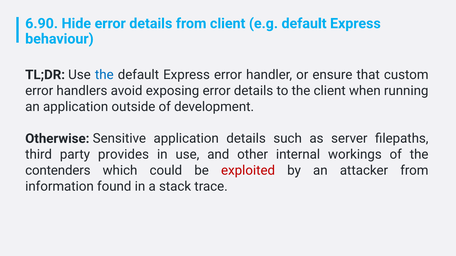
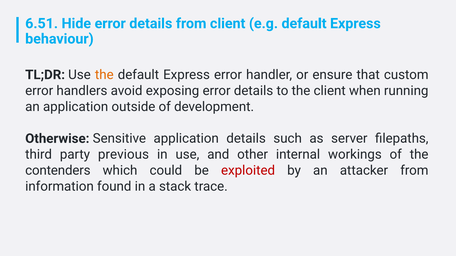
6.90: 6.90 -> 6.51
the at (104, 75) colour: blue -> orange
provides: provides -> previous
